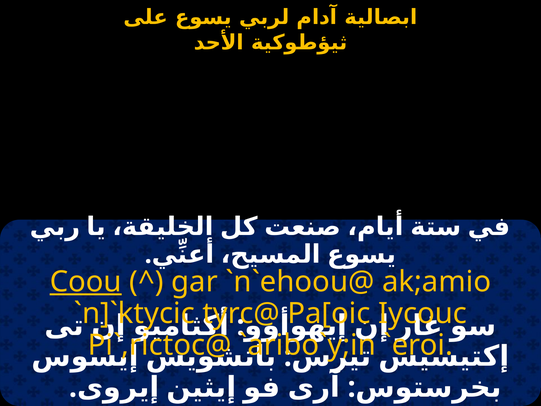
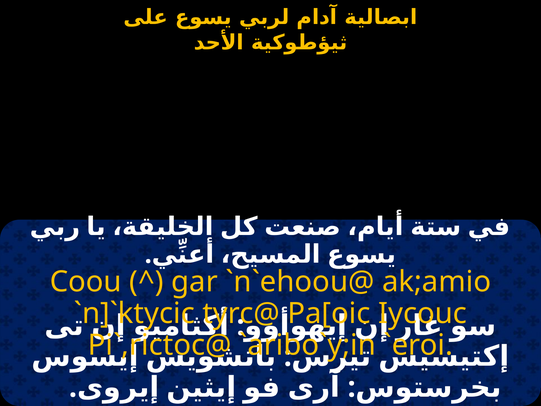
Coou underline: present -> none
